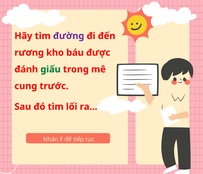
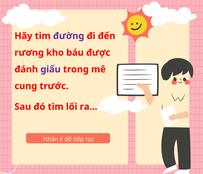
giấu colour: green -> purple
